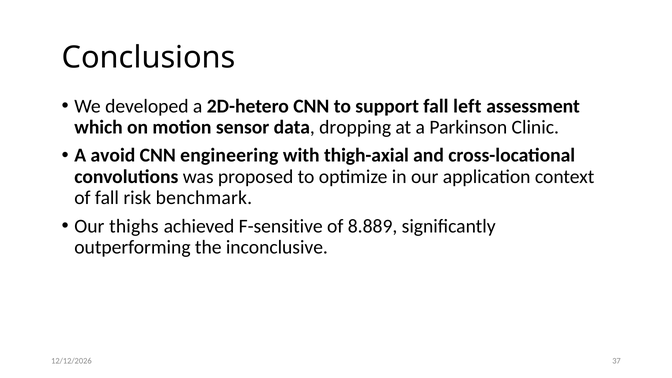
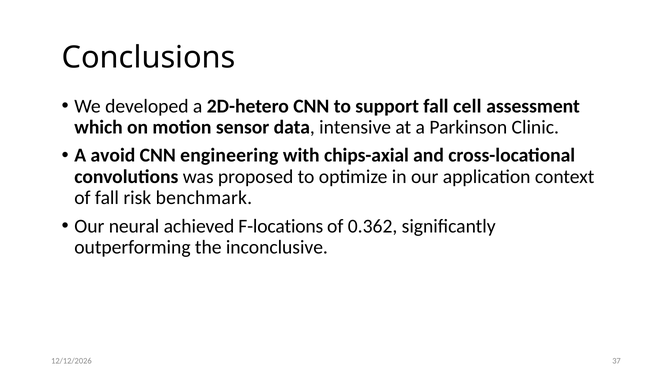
left: left -> cell
dropping: dropping -> intensive
thigh-axial: thigh-axial -> chips-axial
thighs: thighs -> neural
F-sensitive: F-sensitive -> F-locations
8.889: 8.889 -> 0.362
